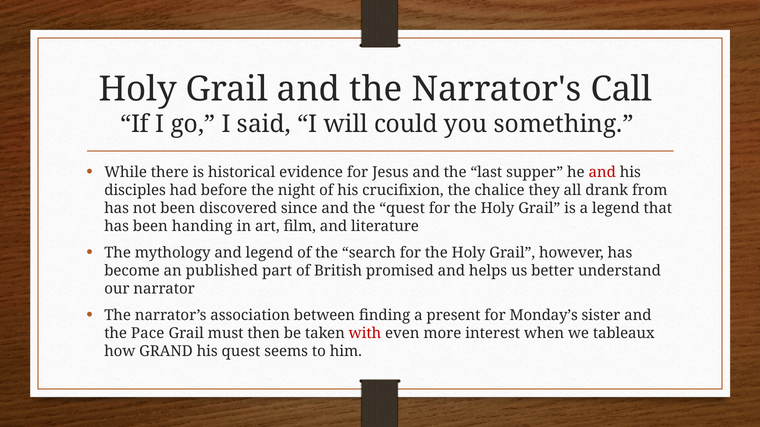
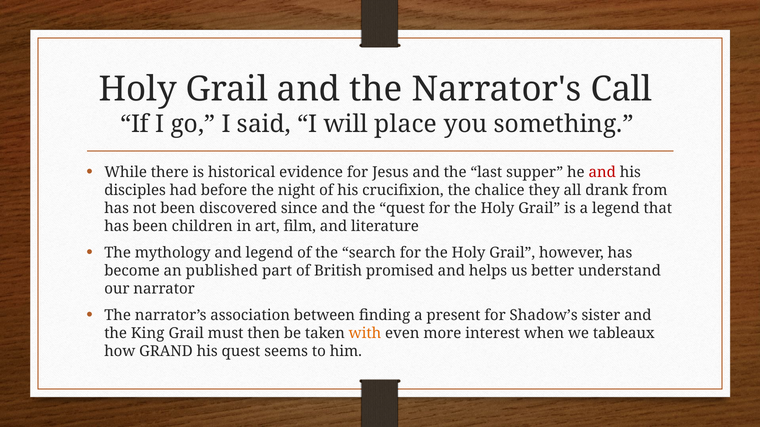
could: could -> place
handing: handing -> children
Monday’s: Monday’s -> Shadow’s
Pace: Pace -> King
with colour: red -> orange
